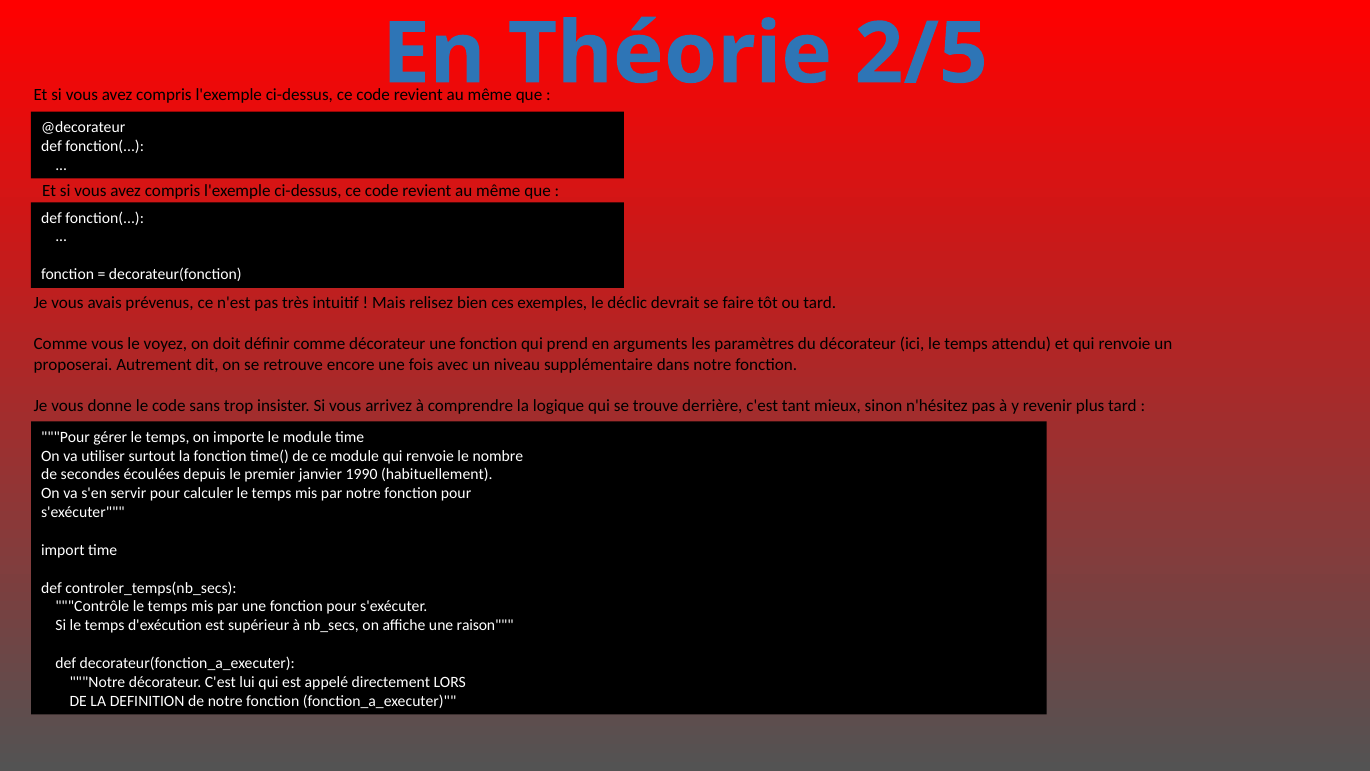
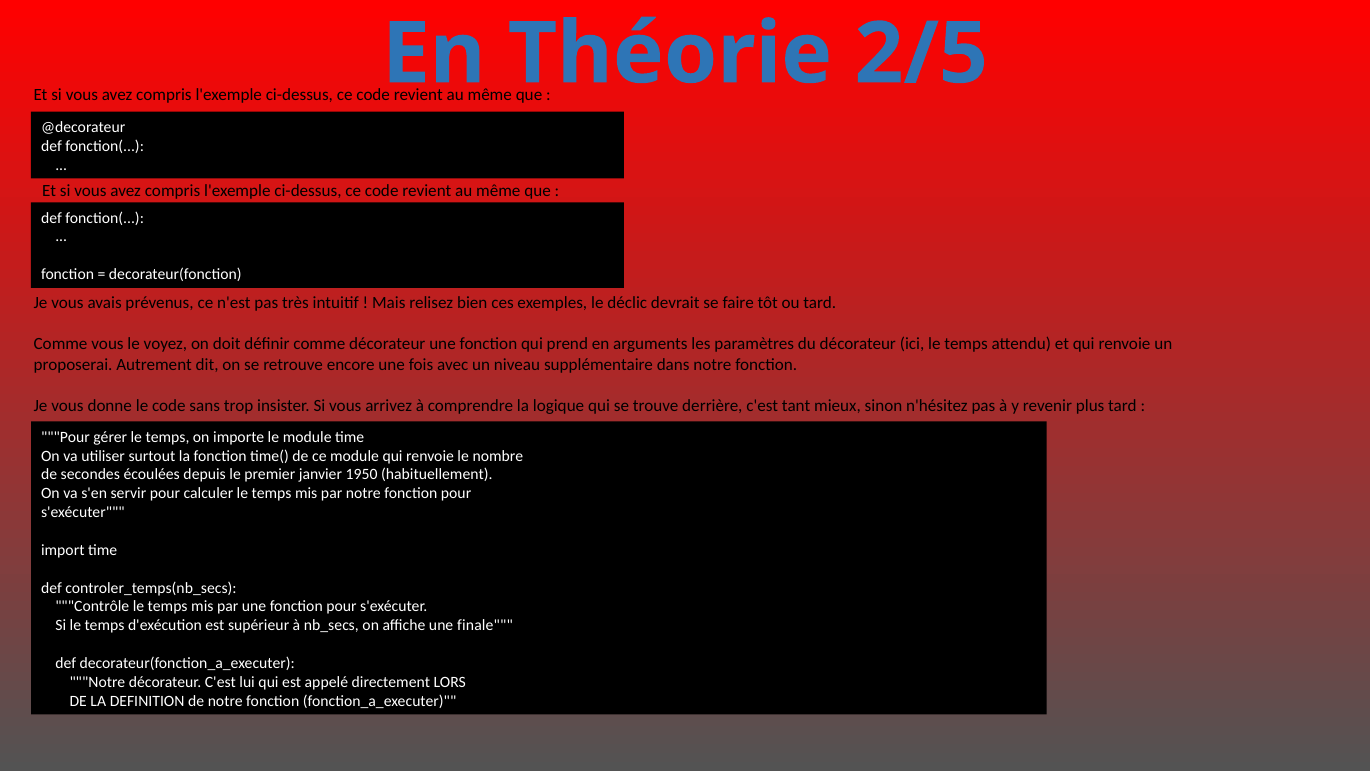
1990: 1990 -> 1950
raison: raison -> finale
